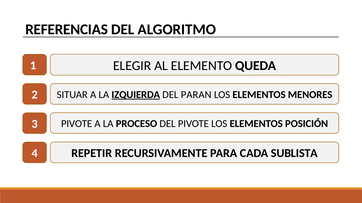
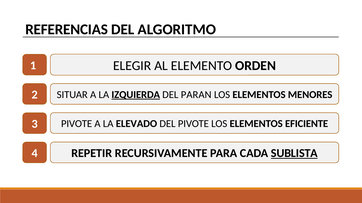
QUEDA: QUEDA -> ORDEN
PROCESO: PROCESO -> ELEVADO
POSICIÓN: POSICIÓN -> EFICIENTE
SUBLISTA underline: none -> present
